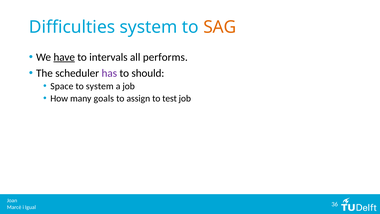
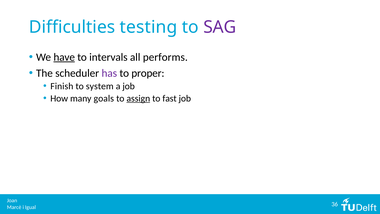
Difficulties system: system -> testing
SAG colour: orange -> purple
should: should -> proper
Space: Space -> Finish
assign underline: none -> present
test: test -> fast
